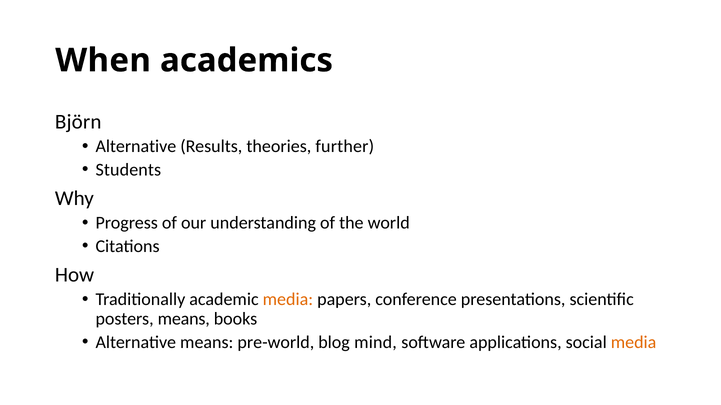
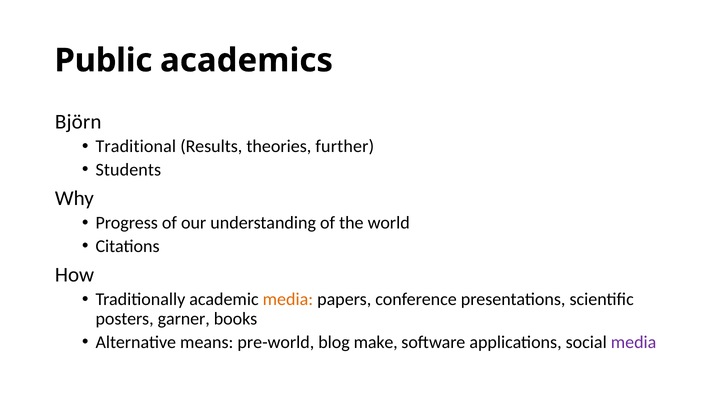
When: When -> Public
Alternative at (136, 147): Alternative -> Traditional
posters means: means -> garner
mind: mind -> make
media at (634, 343) colour: orange -> purple
